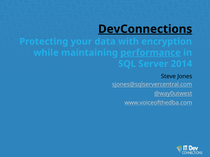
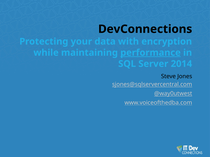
DevConnections underline: present -> none
